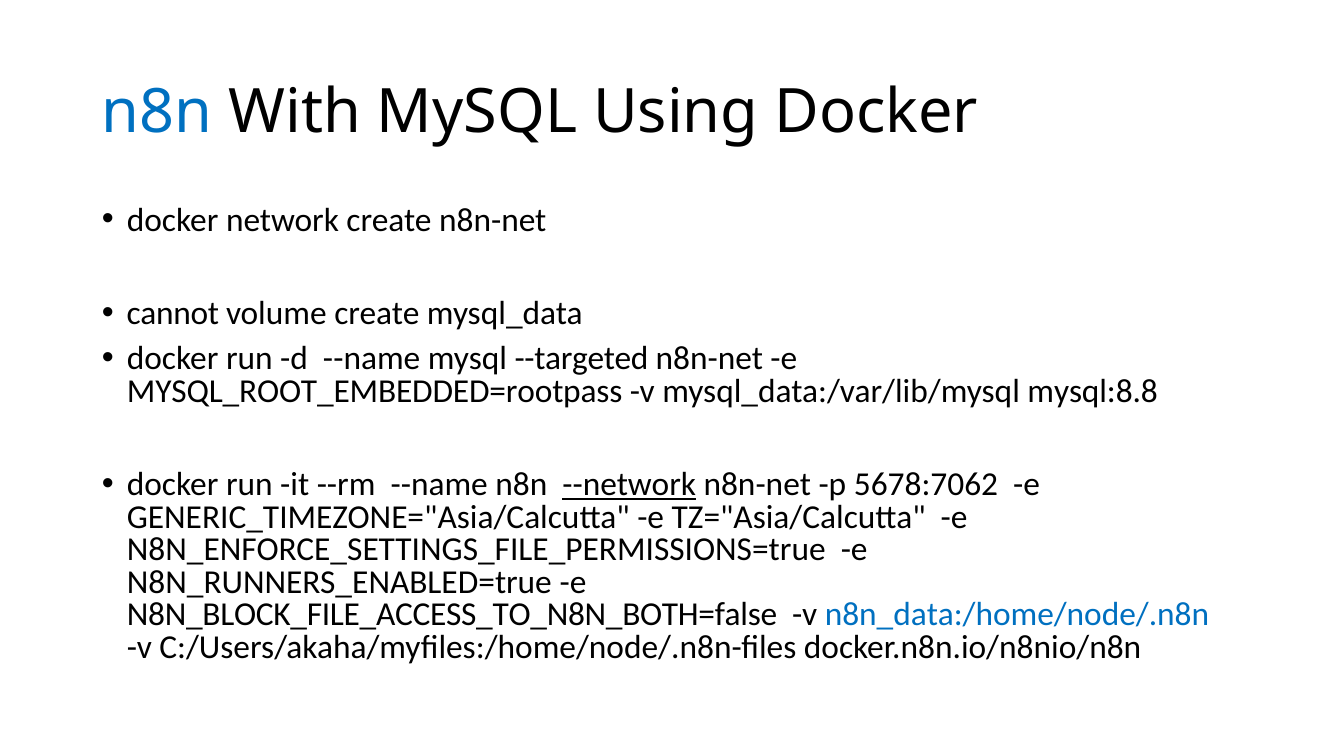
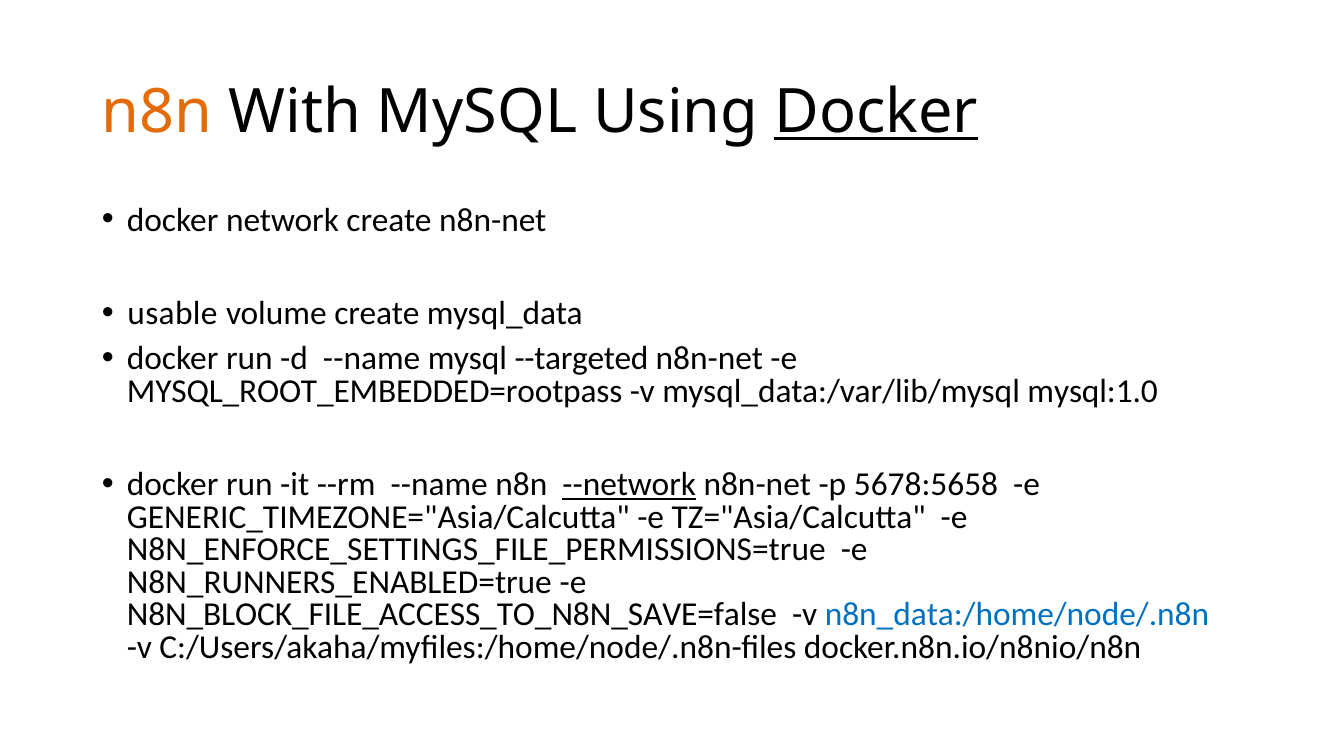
n8n at (157, 112) colour: blue -> orange
Docker at (876, 112) underline: none -> present
cannot: cannot -> usable
mysql:8.8: mysql:8.8 -> mysql:1.0
5678:7062: 5678:7062 -> 5678:5658
N8N_BLOCK_FILE_ACCESS_TO_N8N_BOTH=false: N8N_BLOCK_FILE_ACCESS_TO_N8N_BOTH=false -> N8N_BLOCK_FILE_ACCESS_TO_N8N_SAVE=false
